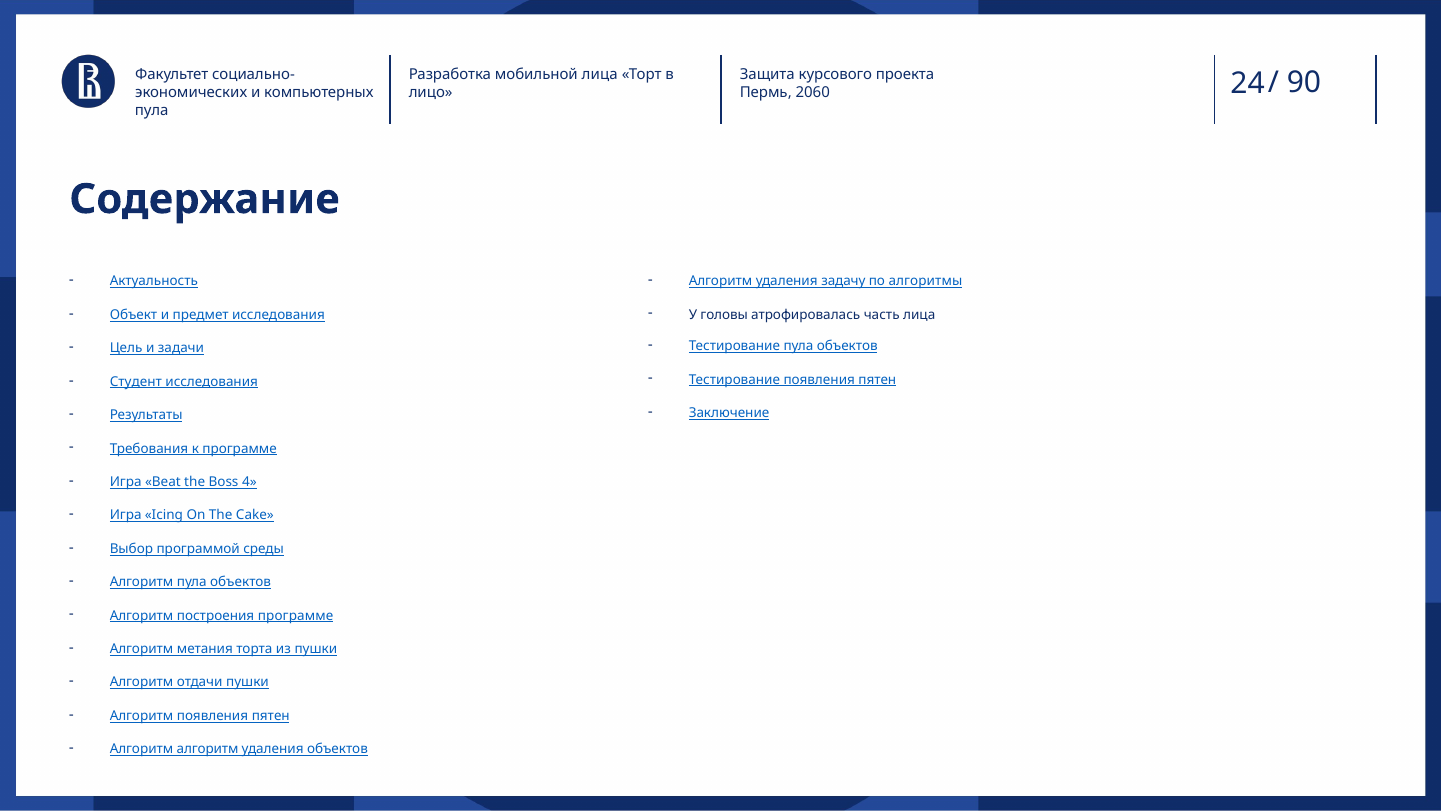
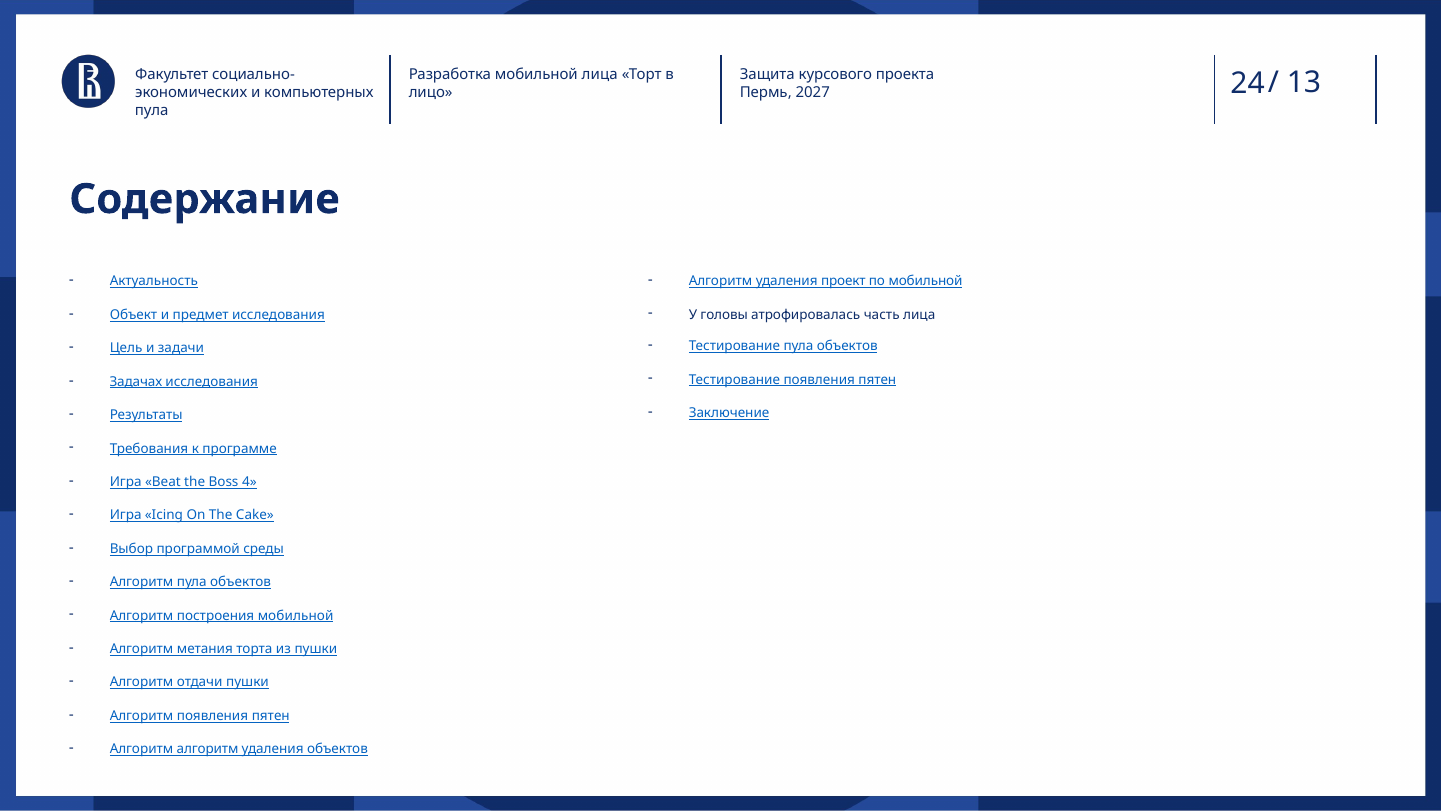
2060: 2060 -> 2027
90: 90 -> 13
задачу: задачу -> проект
по алгоритмы: алгоритмы -> мобильной
Студент: Студент -> Задачах
построения программе: программе -> мобильной
